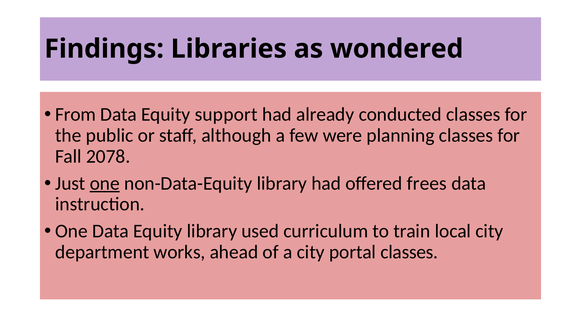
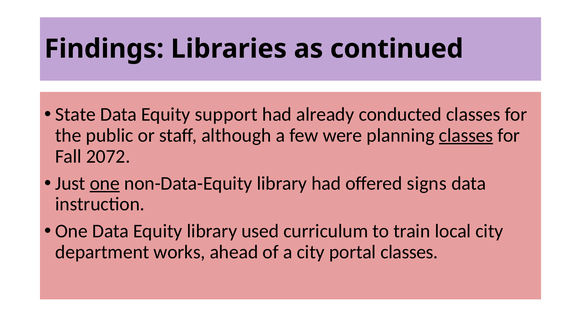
wondered: wondered -> continued
From: From -> State
classes at (466, 135) underline: none -> present
2078: 2078 -> 2072
frees: frees -> signs
